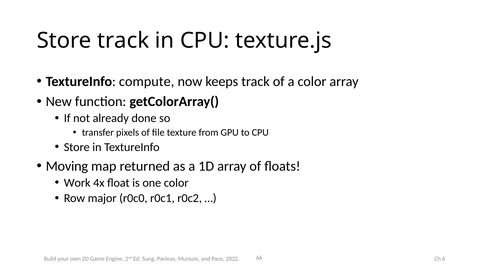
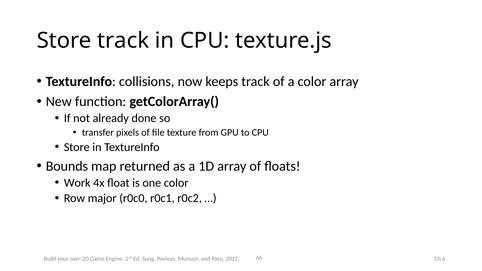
compute: compute -> collisions
Moving: Moving -> Bounds
